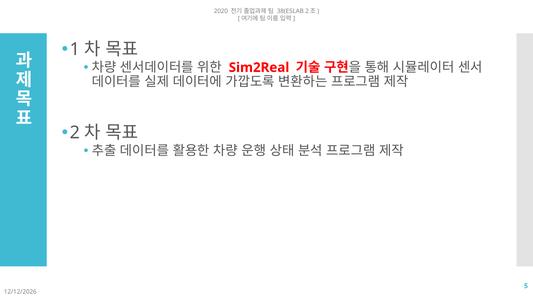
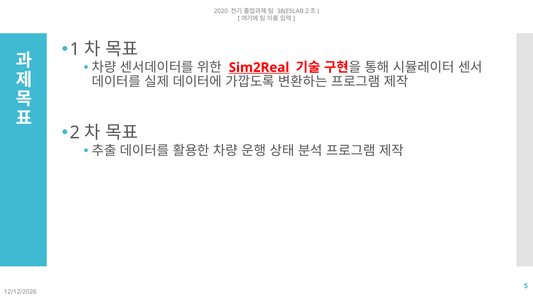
Sim2Real underline: none -> present
